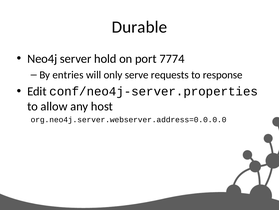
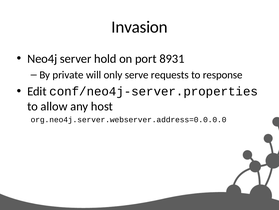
Durable: Durable -> Invasion
7774: 7774 -> 8931
entries: entries -> private
